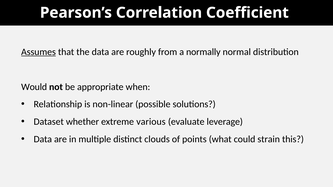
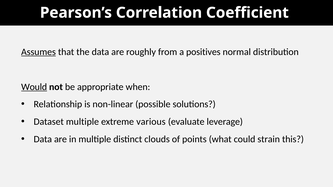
normally: normally -> positives
Would underline: none -> present
Dataset whether: whether -> multiple
